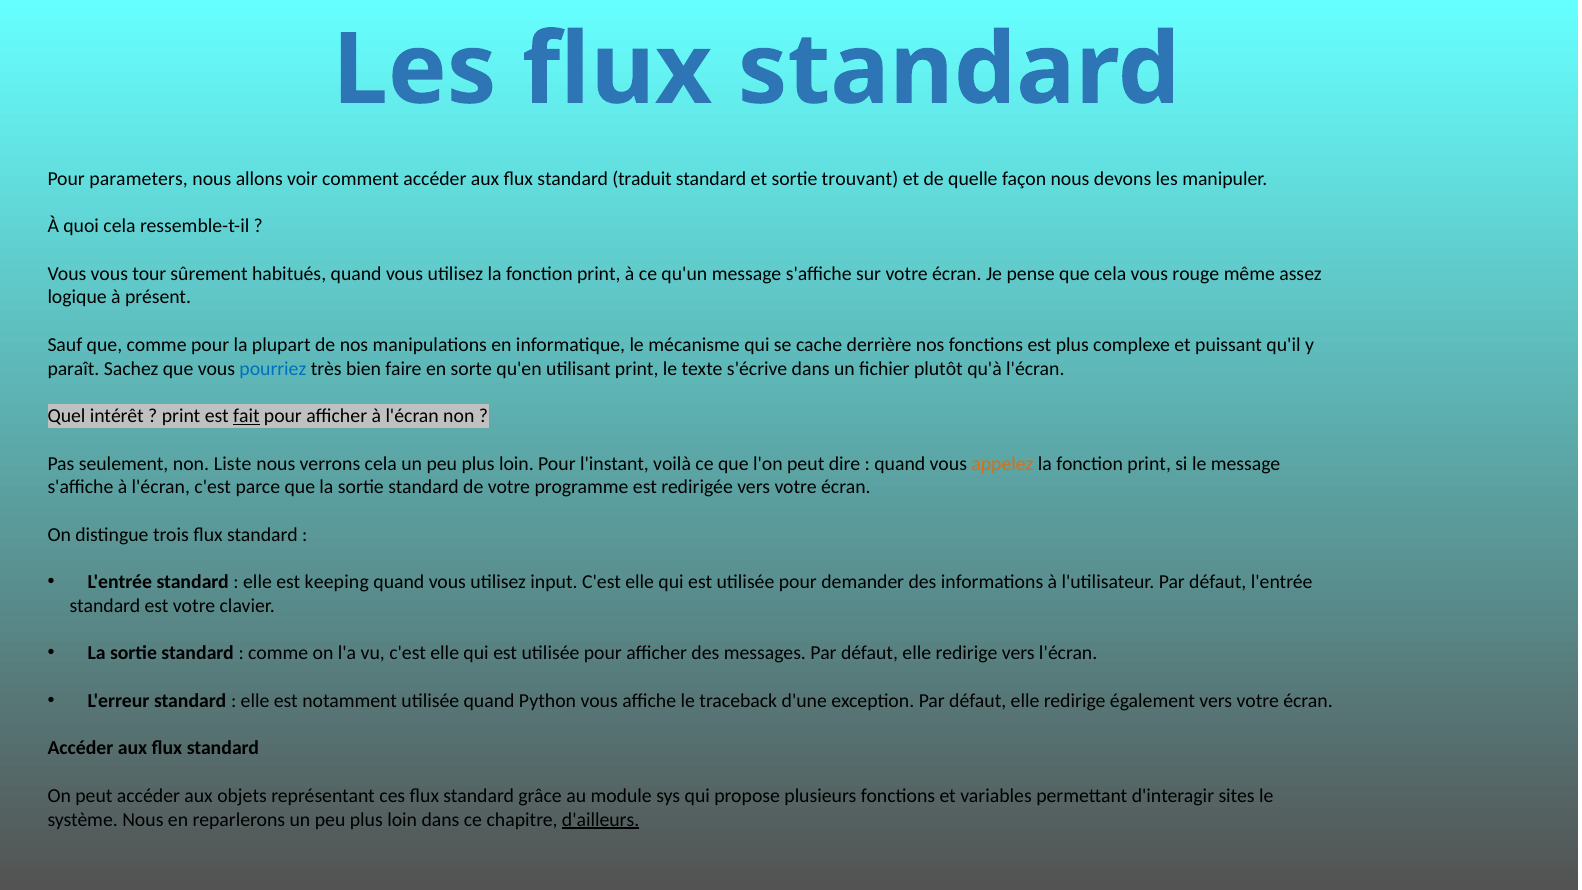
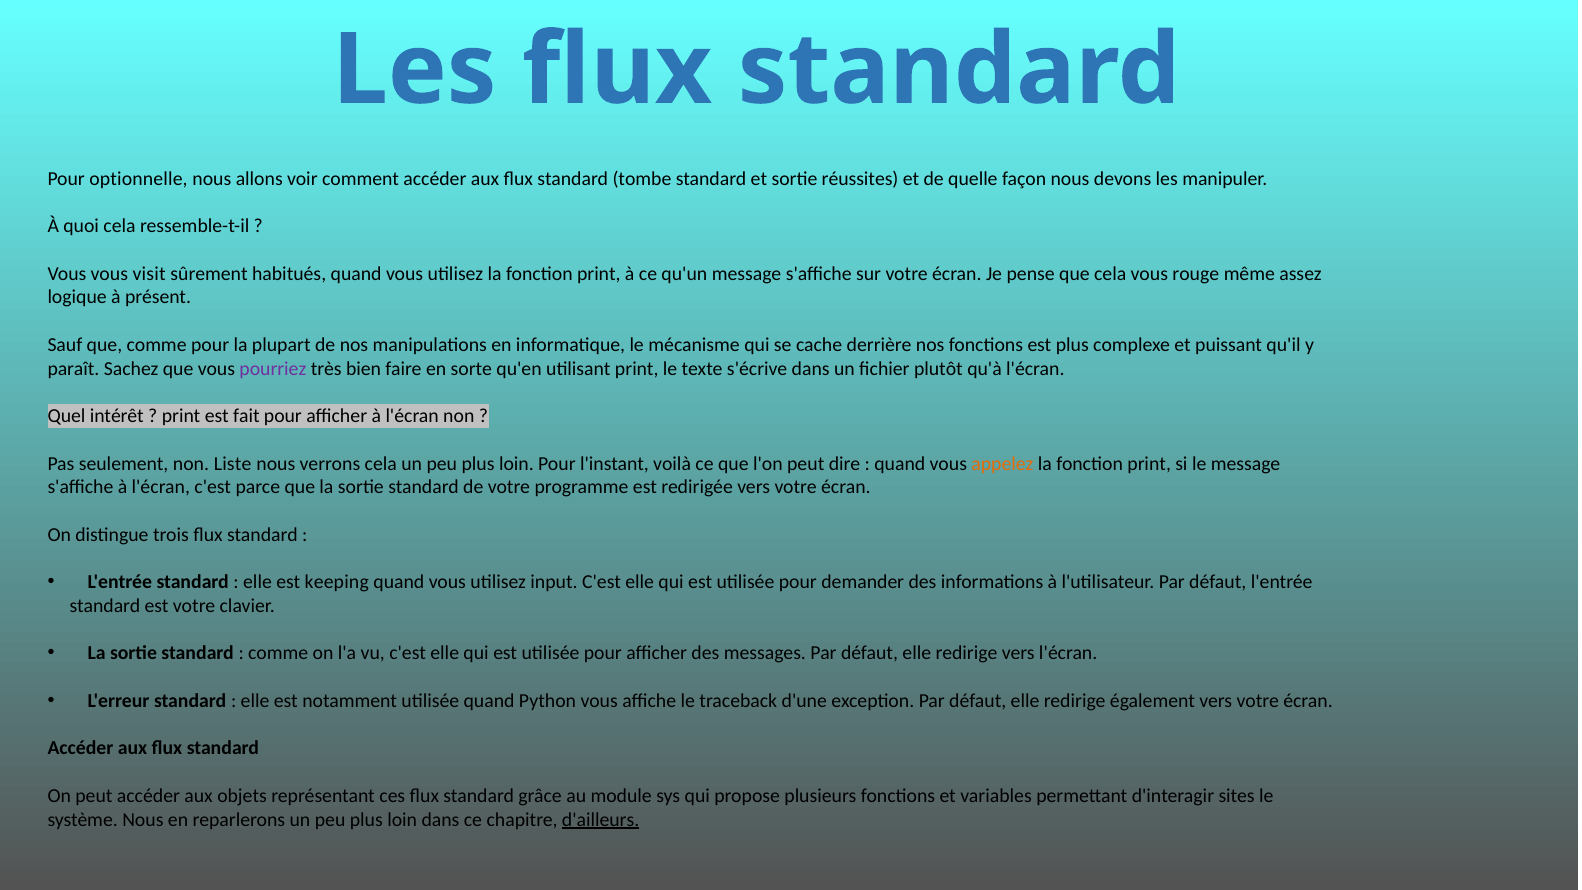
parameters: parameters -> optionnelle
traduit: traduit -> tombe
trouvant: trouvant -> réussites
tour: tour -> visit
pourriez colour: blue -> purple
fait underline: present -> none
